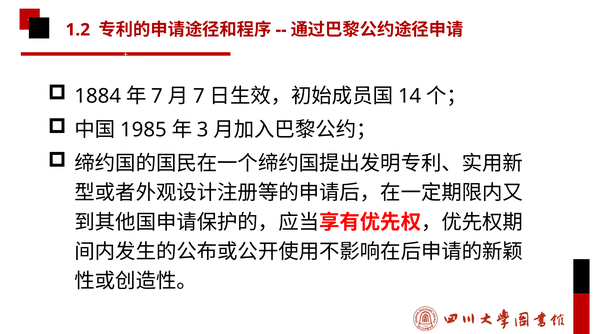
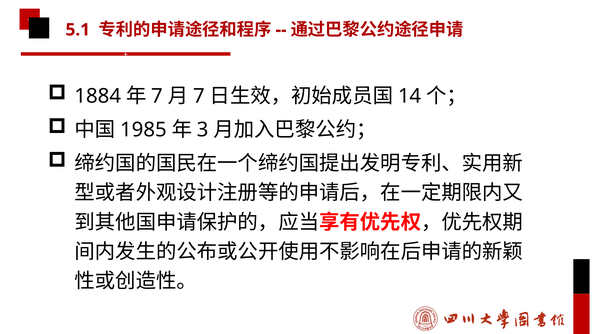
1.2: 1.2 -> 5.1
